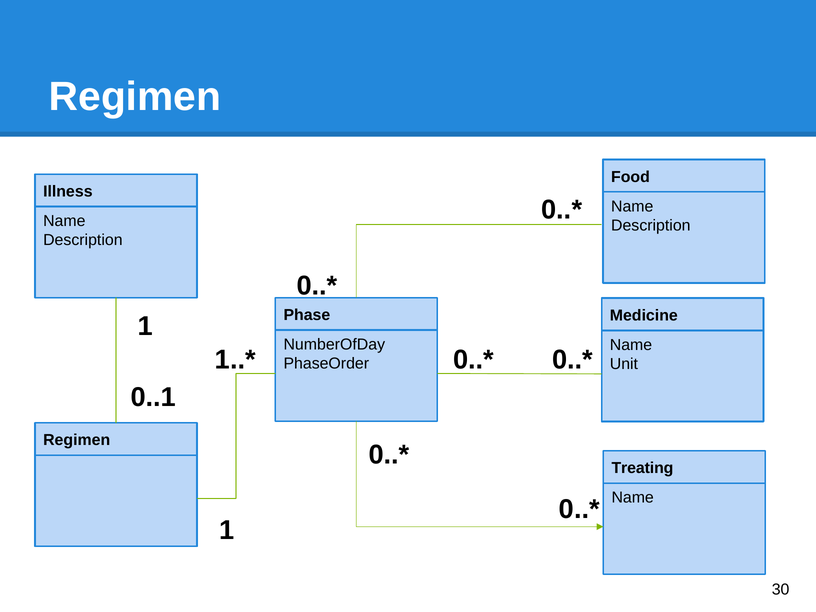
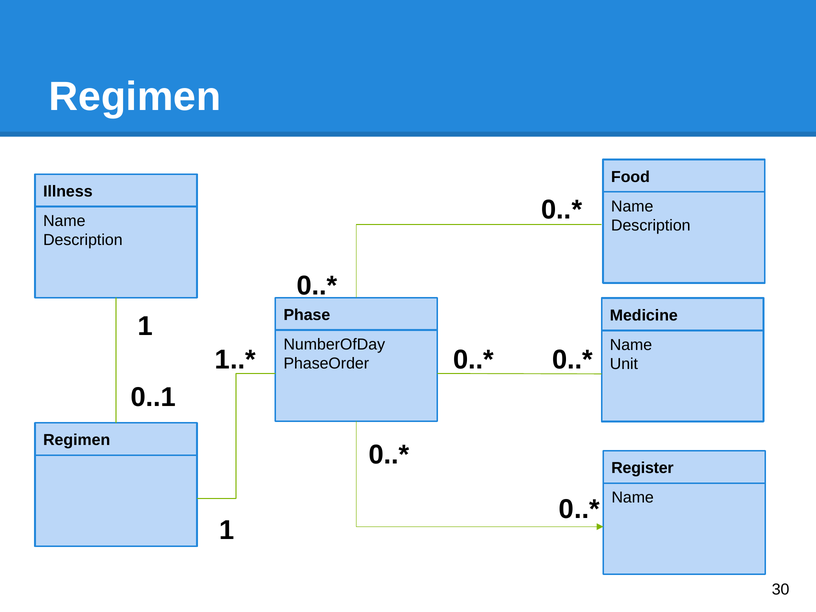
Treating: Treating -> Register
